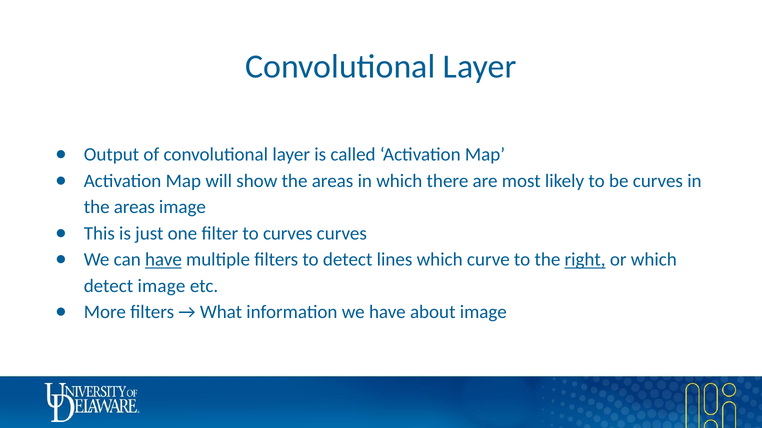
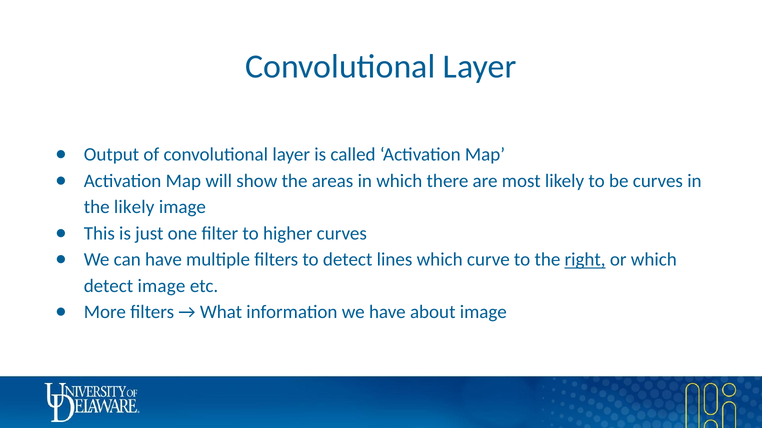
areas at (134, 207): areas -> likely
to curves: curves -> higher
have at (163, 260) underline: present -> none
